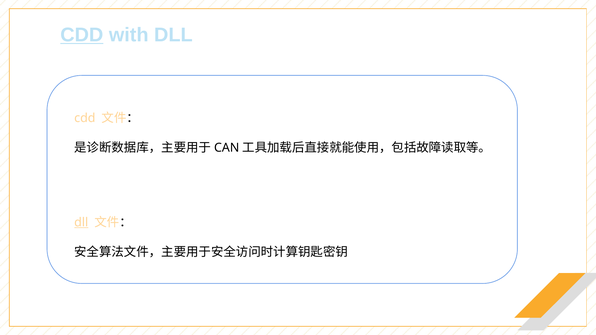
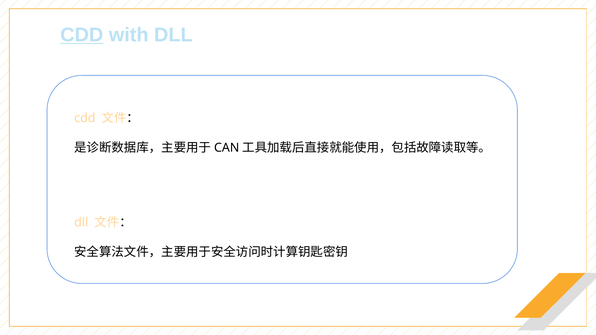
dll at (81, 222) underline: present -> none
